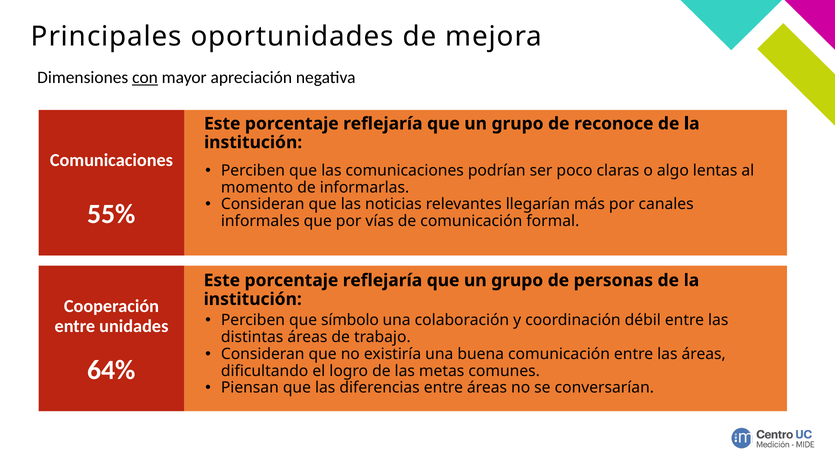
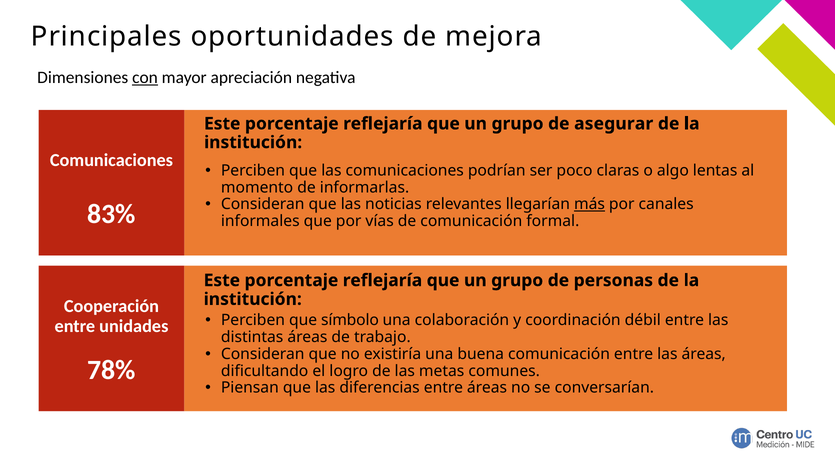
reconoce: reconoce -> asegurar
más underline: none -> present
55%: 55% -> 83%
64%: 64% -> 78%
